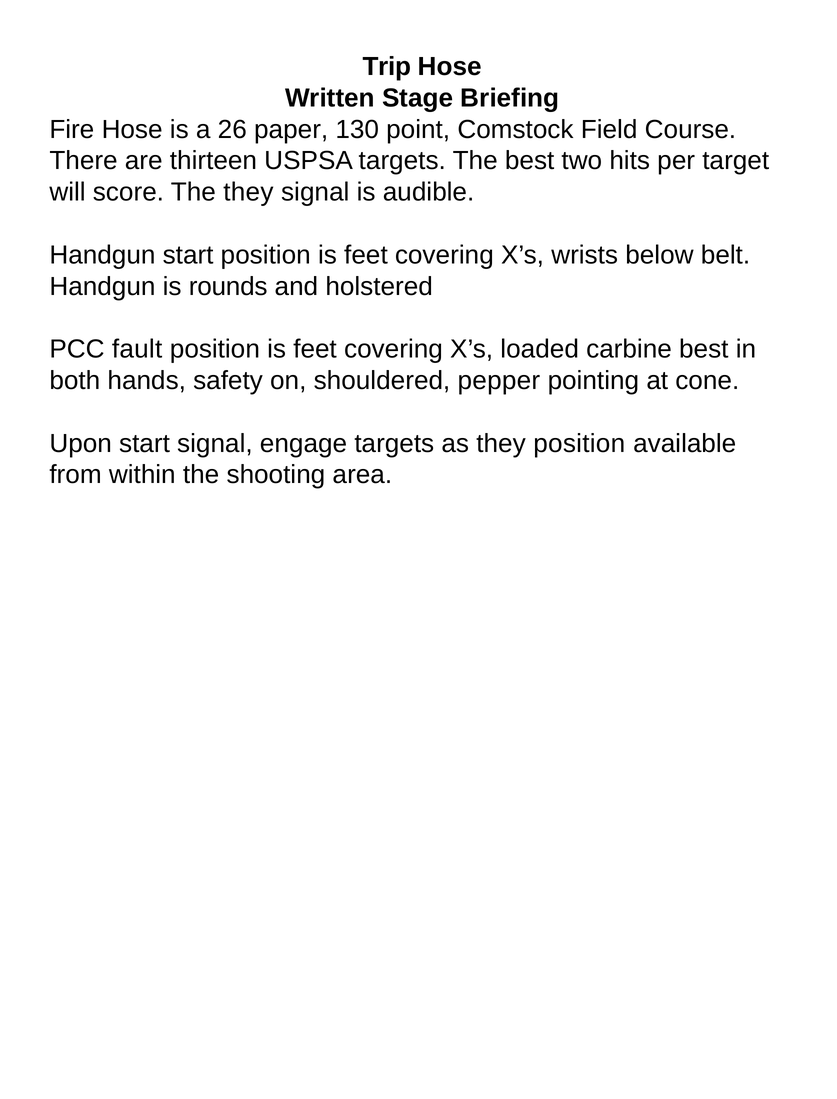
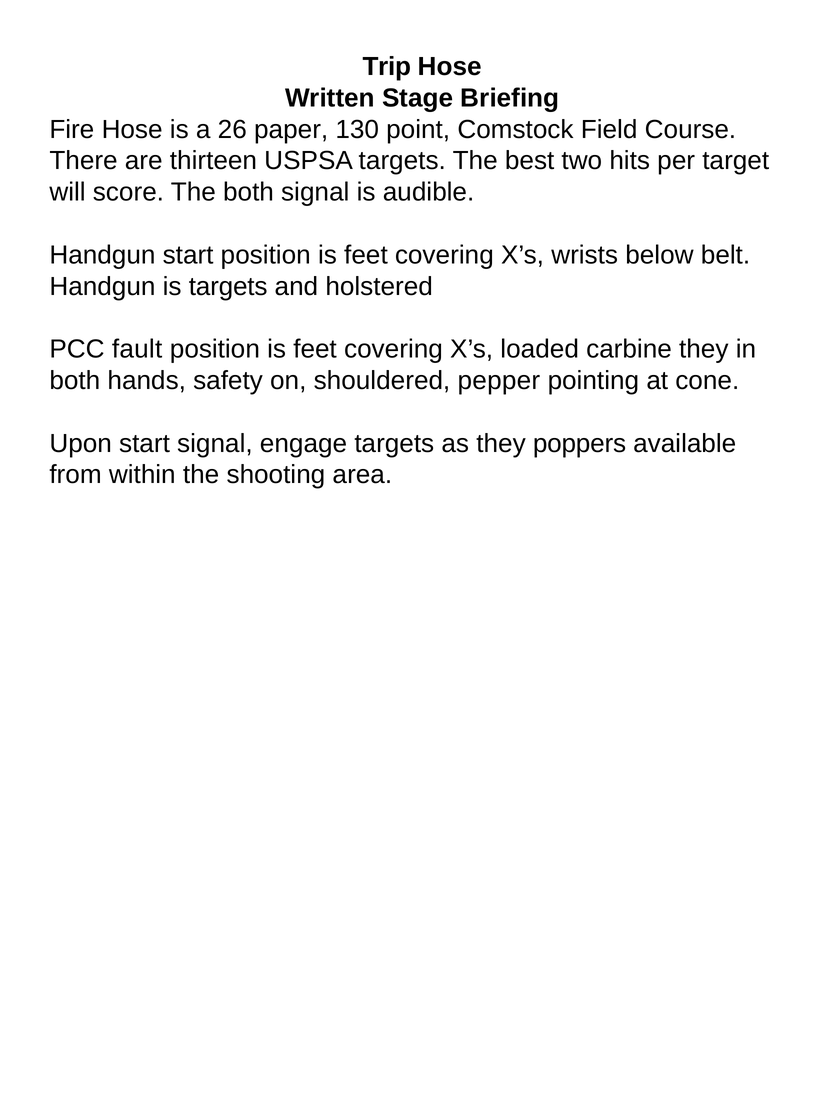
The they: they -> both
is rounds: rounds -> targets
carbine best: best -> they
they position: position -> poppers
